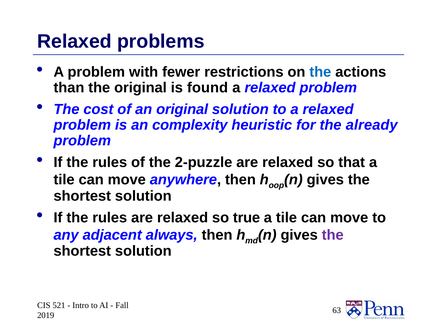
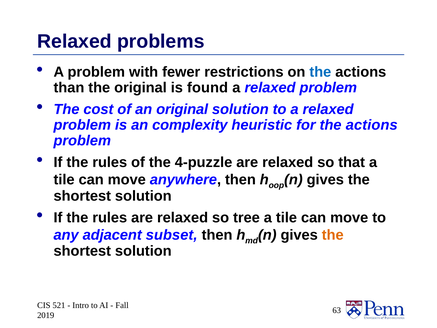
for the already: already -> actions
2-puzzle: 2-puzzle -> 4-puzzle
true: true -> tree
always: always -> subset
the at (333, 235) colour: purple -> orange
